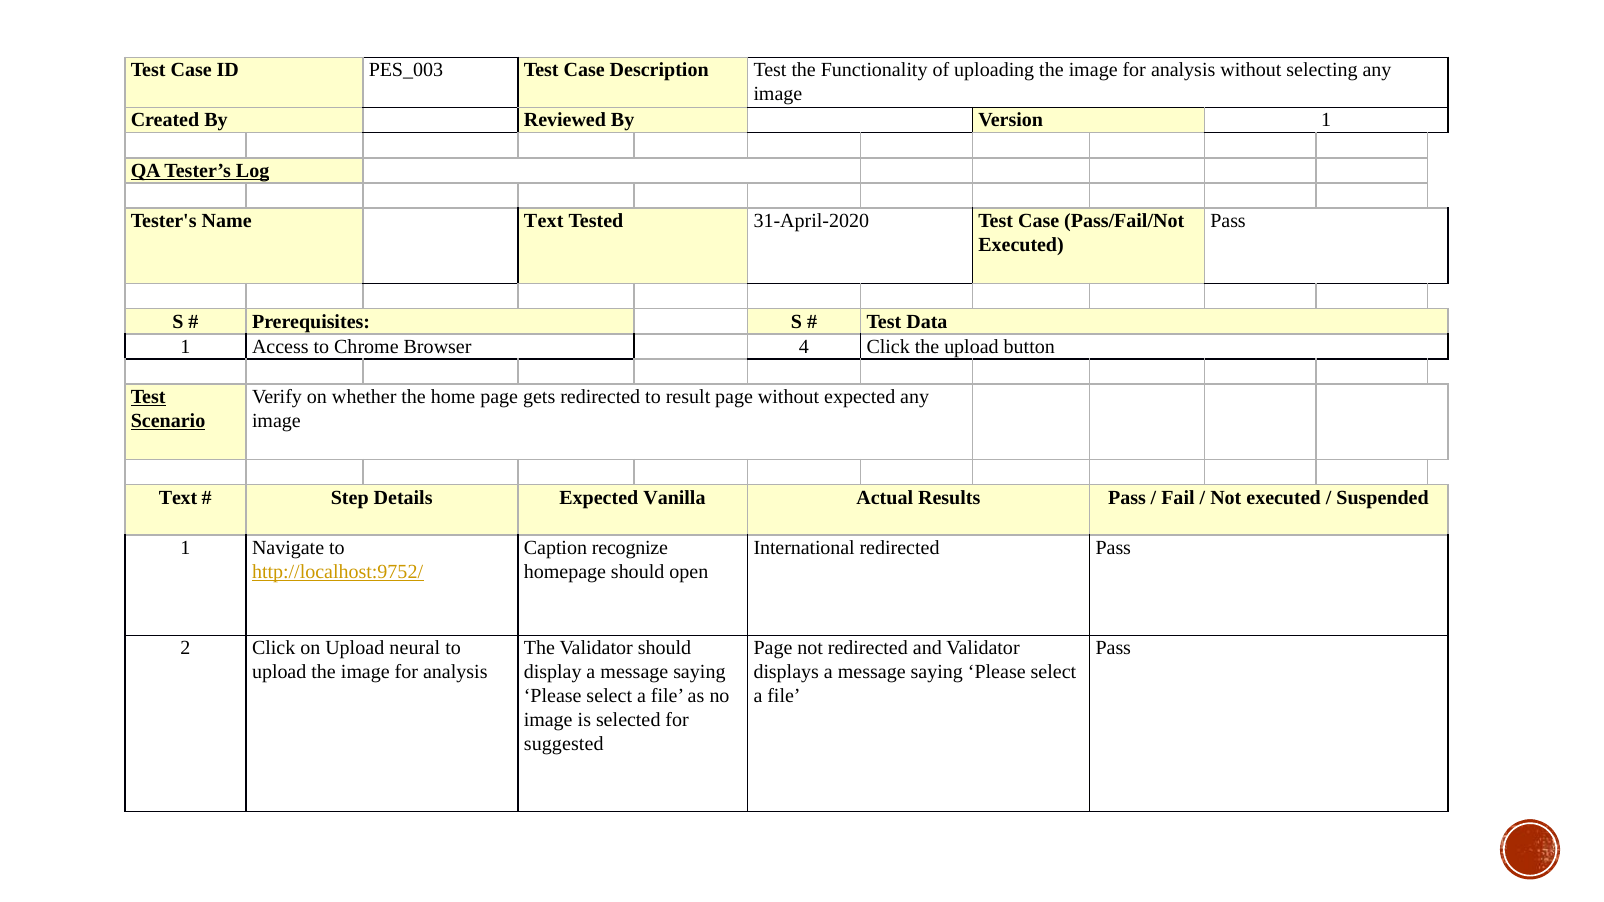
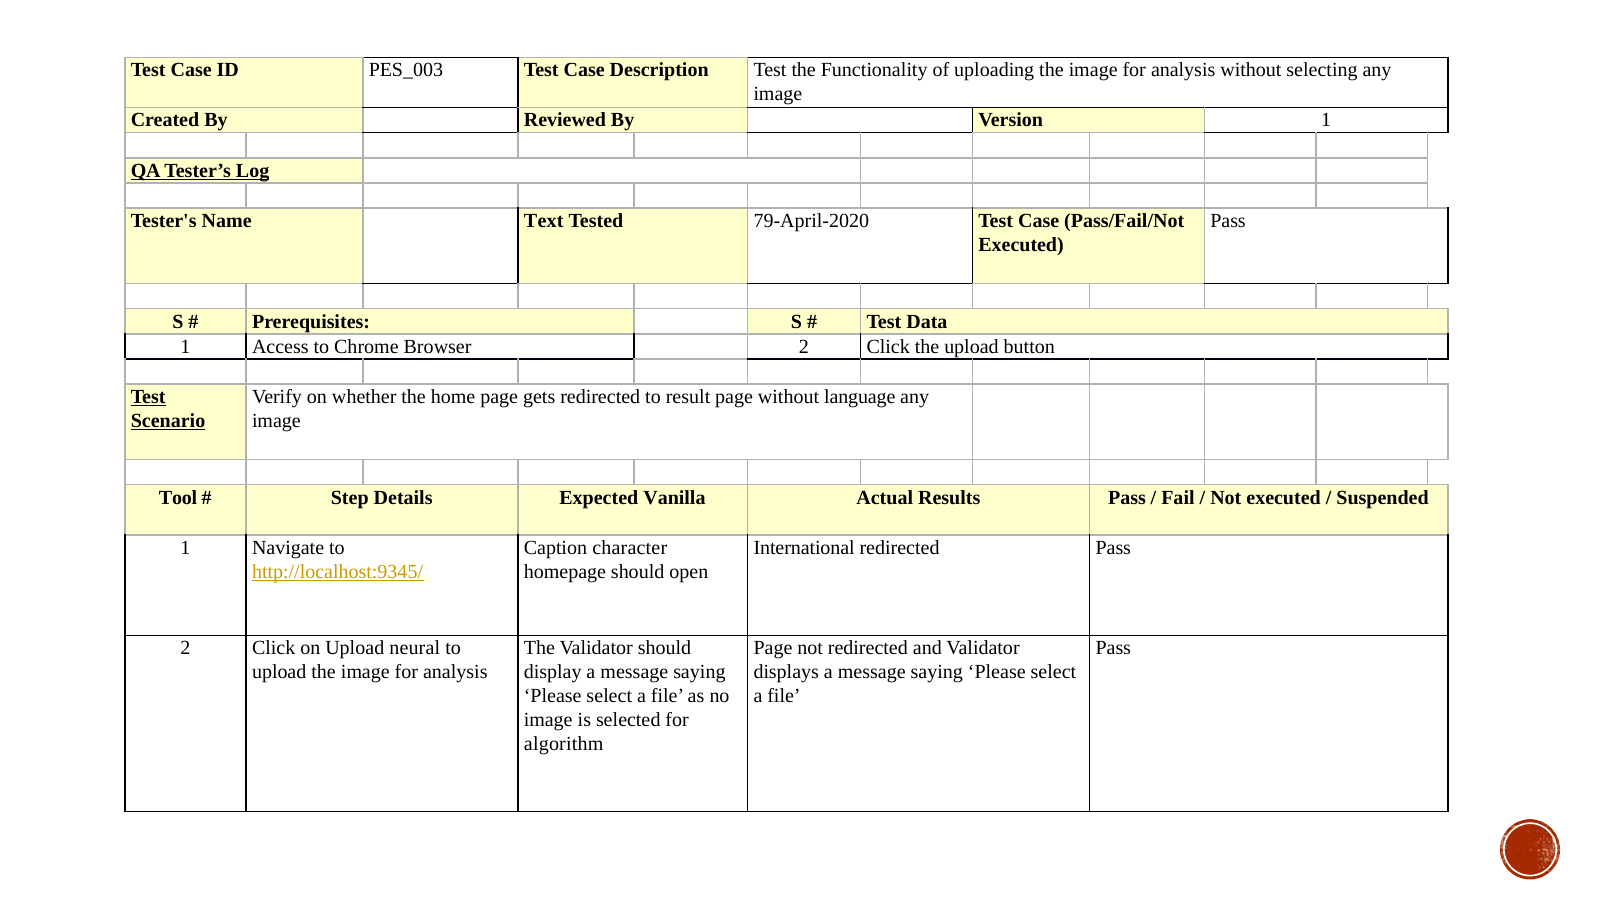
31-April-2020: 31-April-2020 -> 79-April-2020
Browser 4: 4 -> 2
without expected: expected -> language
Text at (178, 498): Text -> Tool
recognize: recognize -> character
http://localhost:9752/: http://localhost:9752/ -> http://localhost:9345/
suggested: suggested -> algorithm
